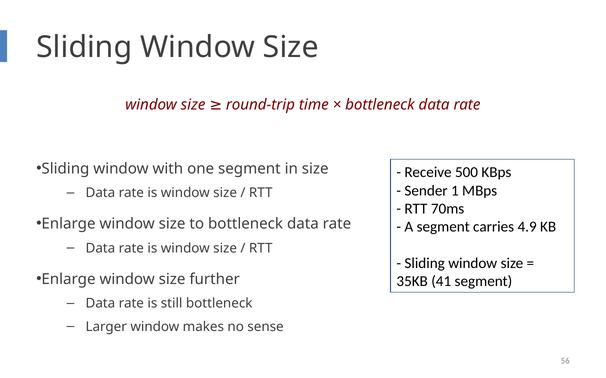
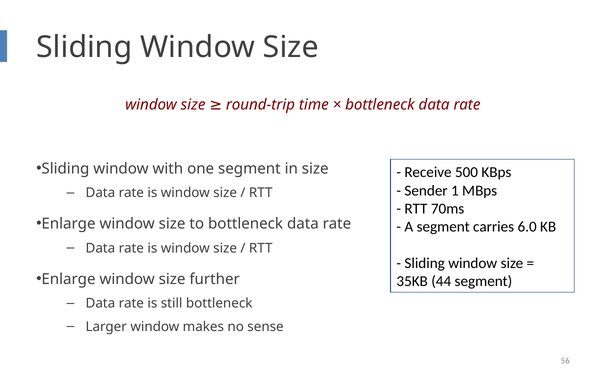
4.9: 4.9 -> 6.0
41: 41 -> 44
